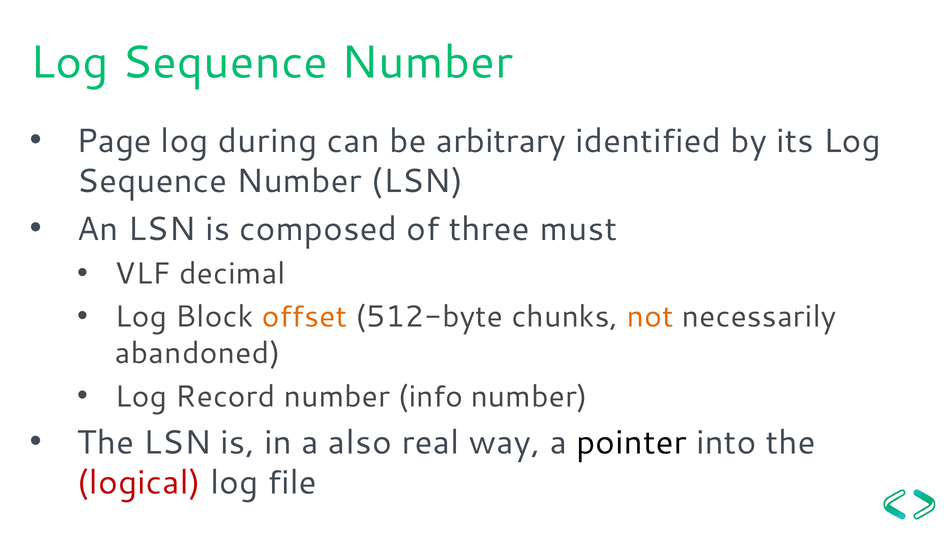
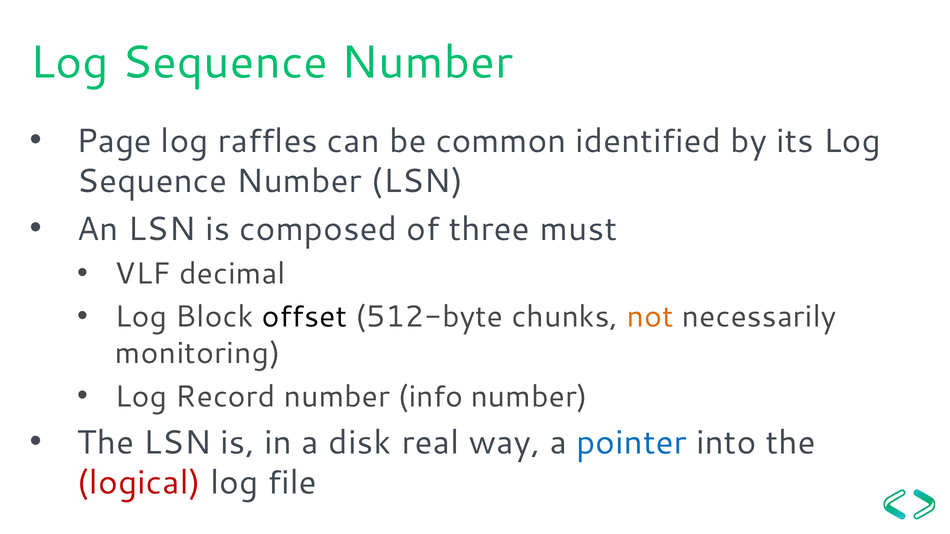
during: during -> raffles
arbitrary: arbitrary -> common
offset colour: orange -> black
abandoned: abandoned -> monitoring
also: also -> disk
pointer colour: black -> blue
